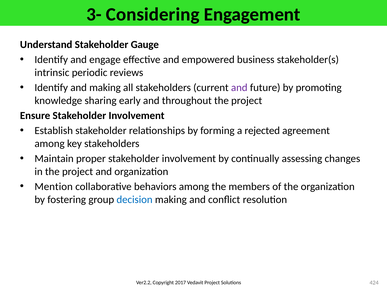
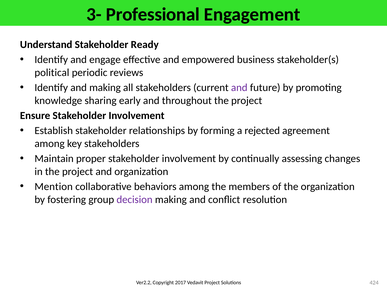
Considering: Considering -> Professional
Gauge: Gauge -> Ready
intrinsic: intrinsic -> political
decision colour: blue -> purple
